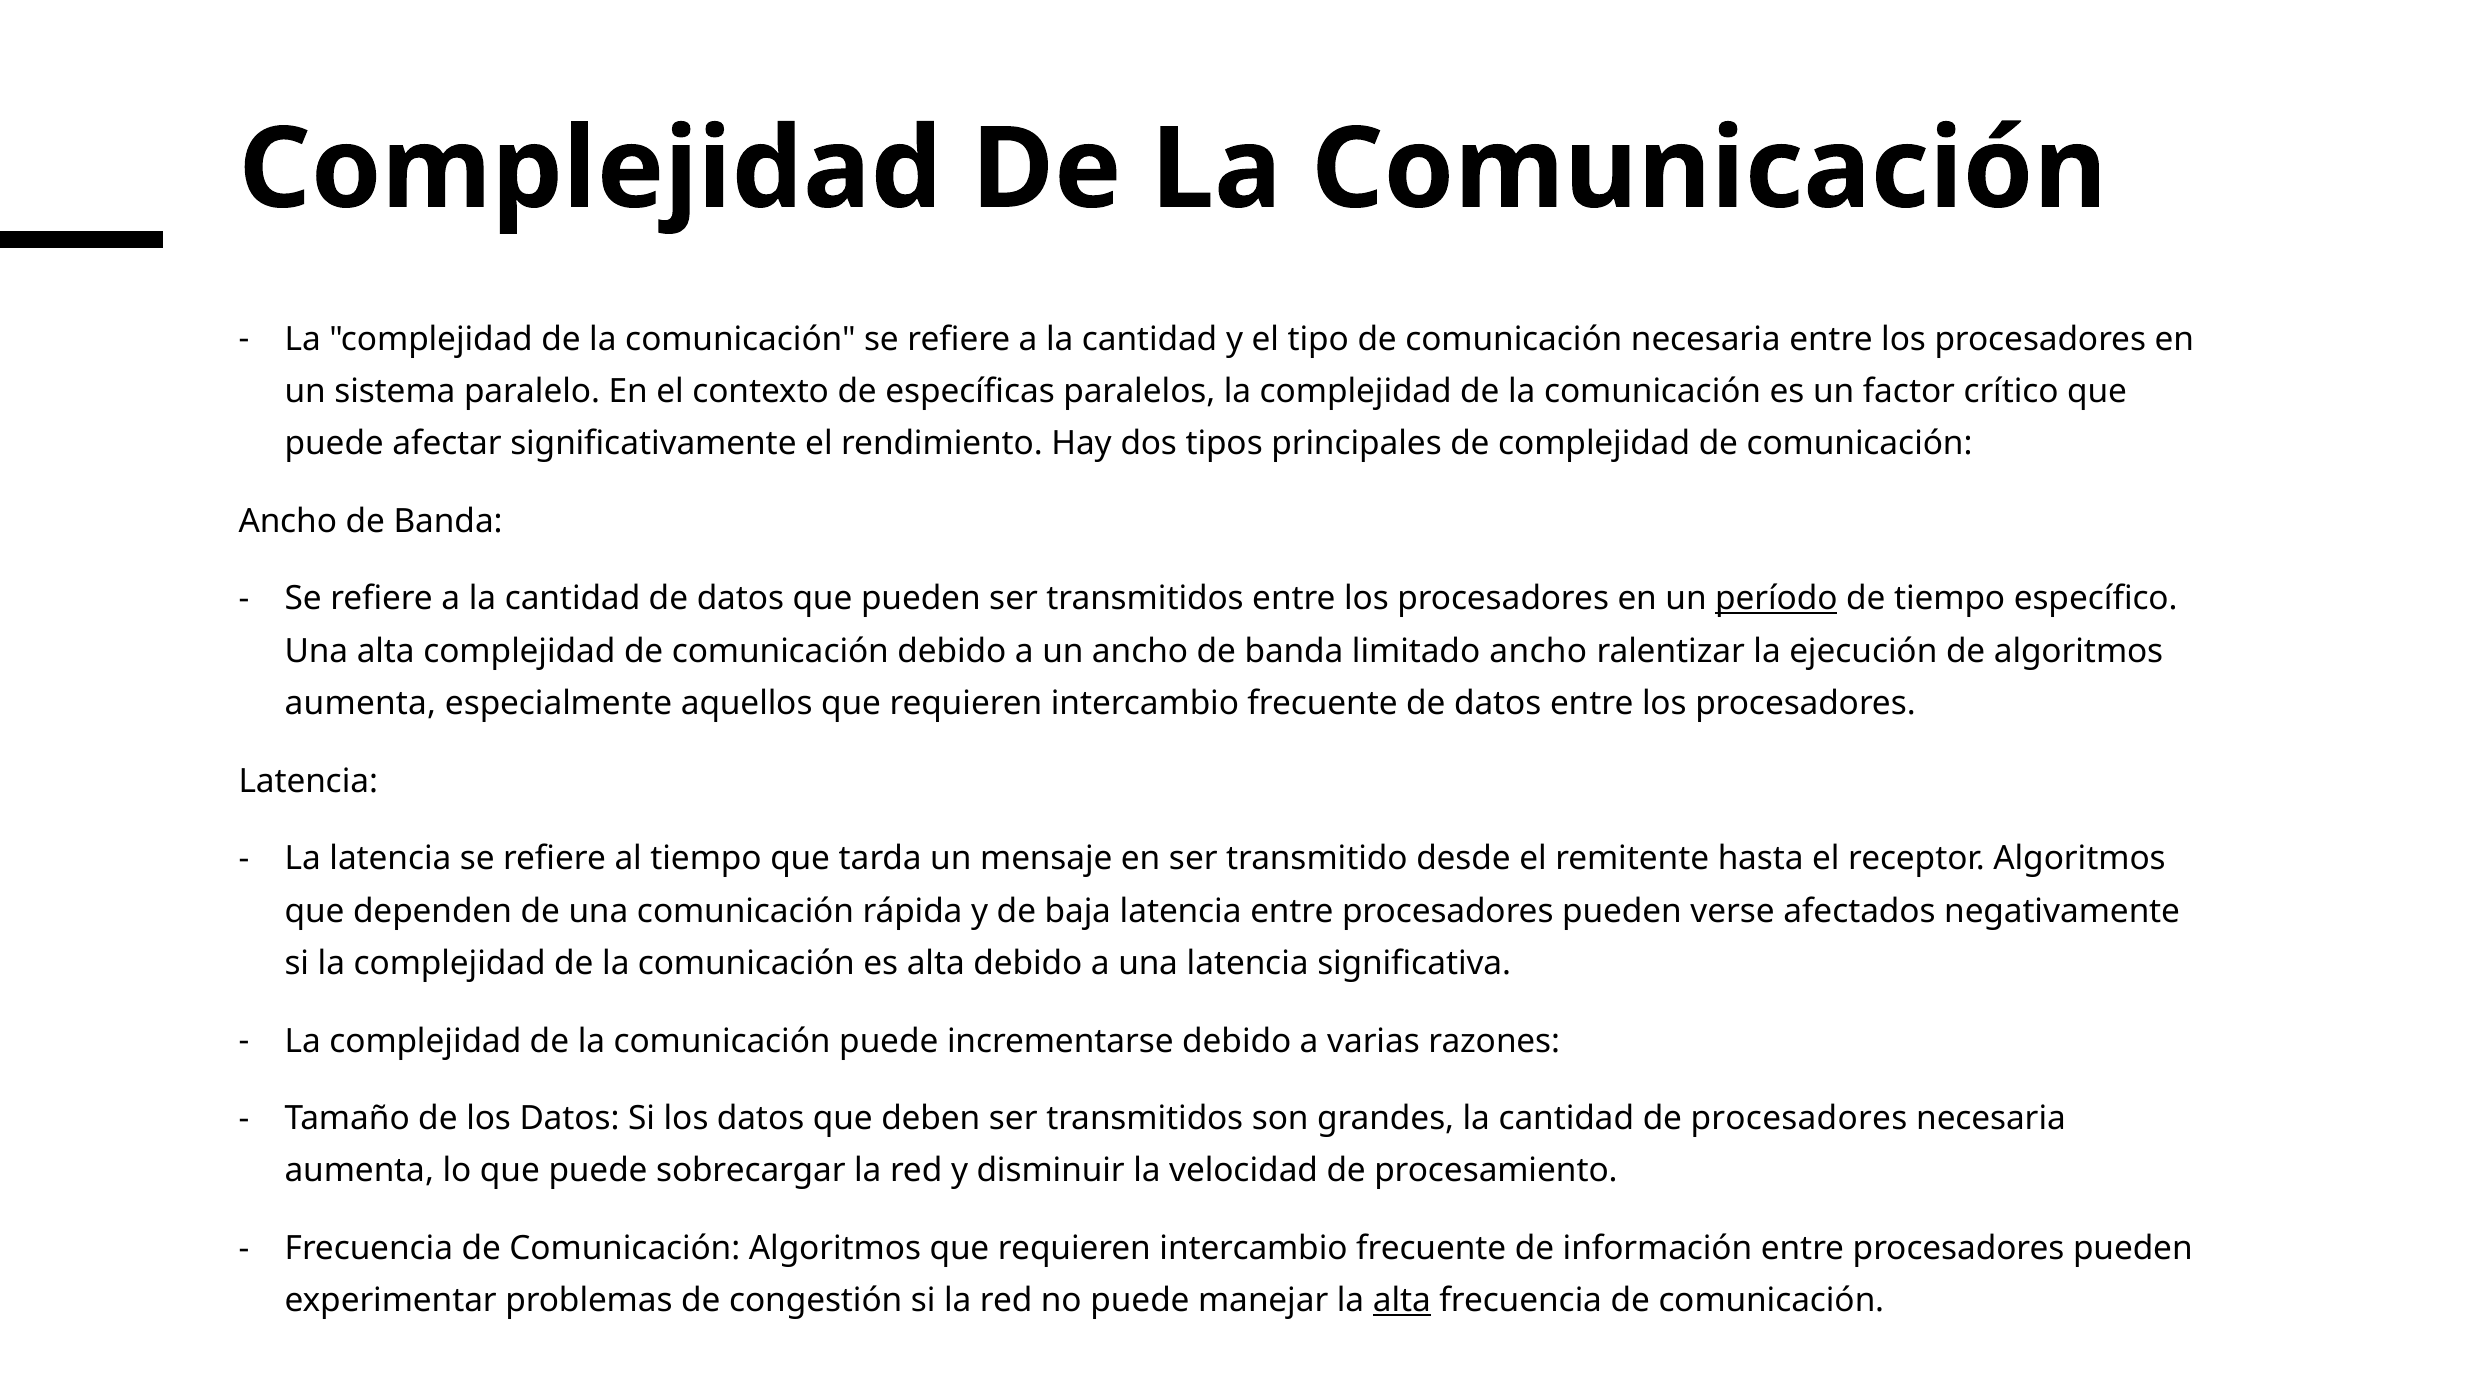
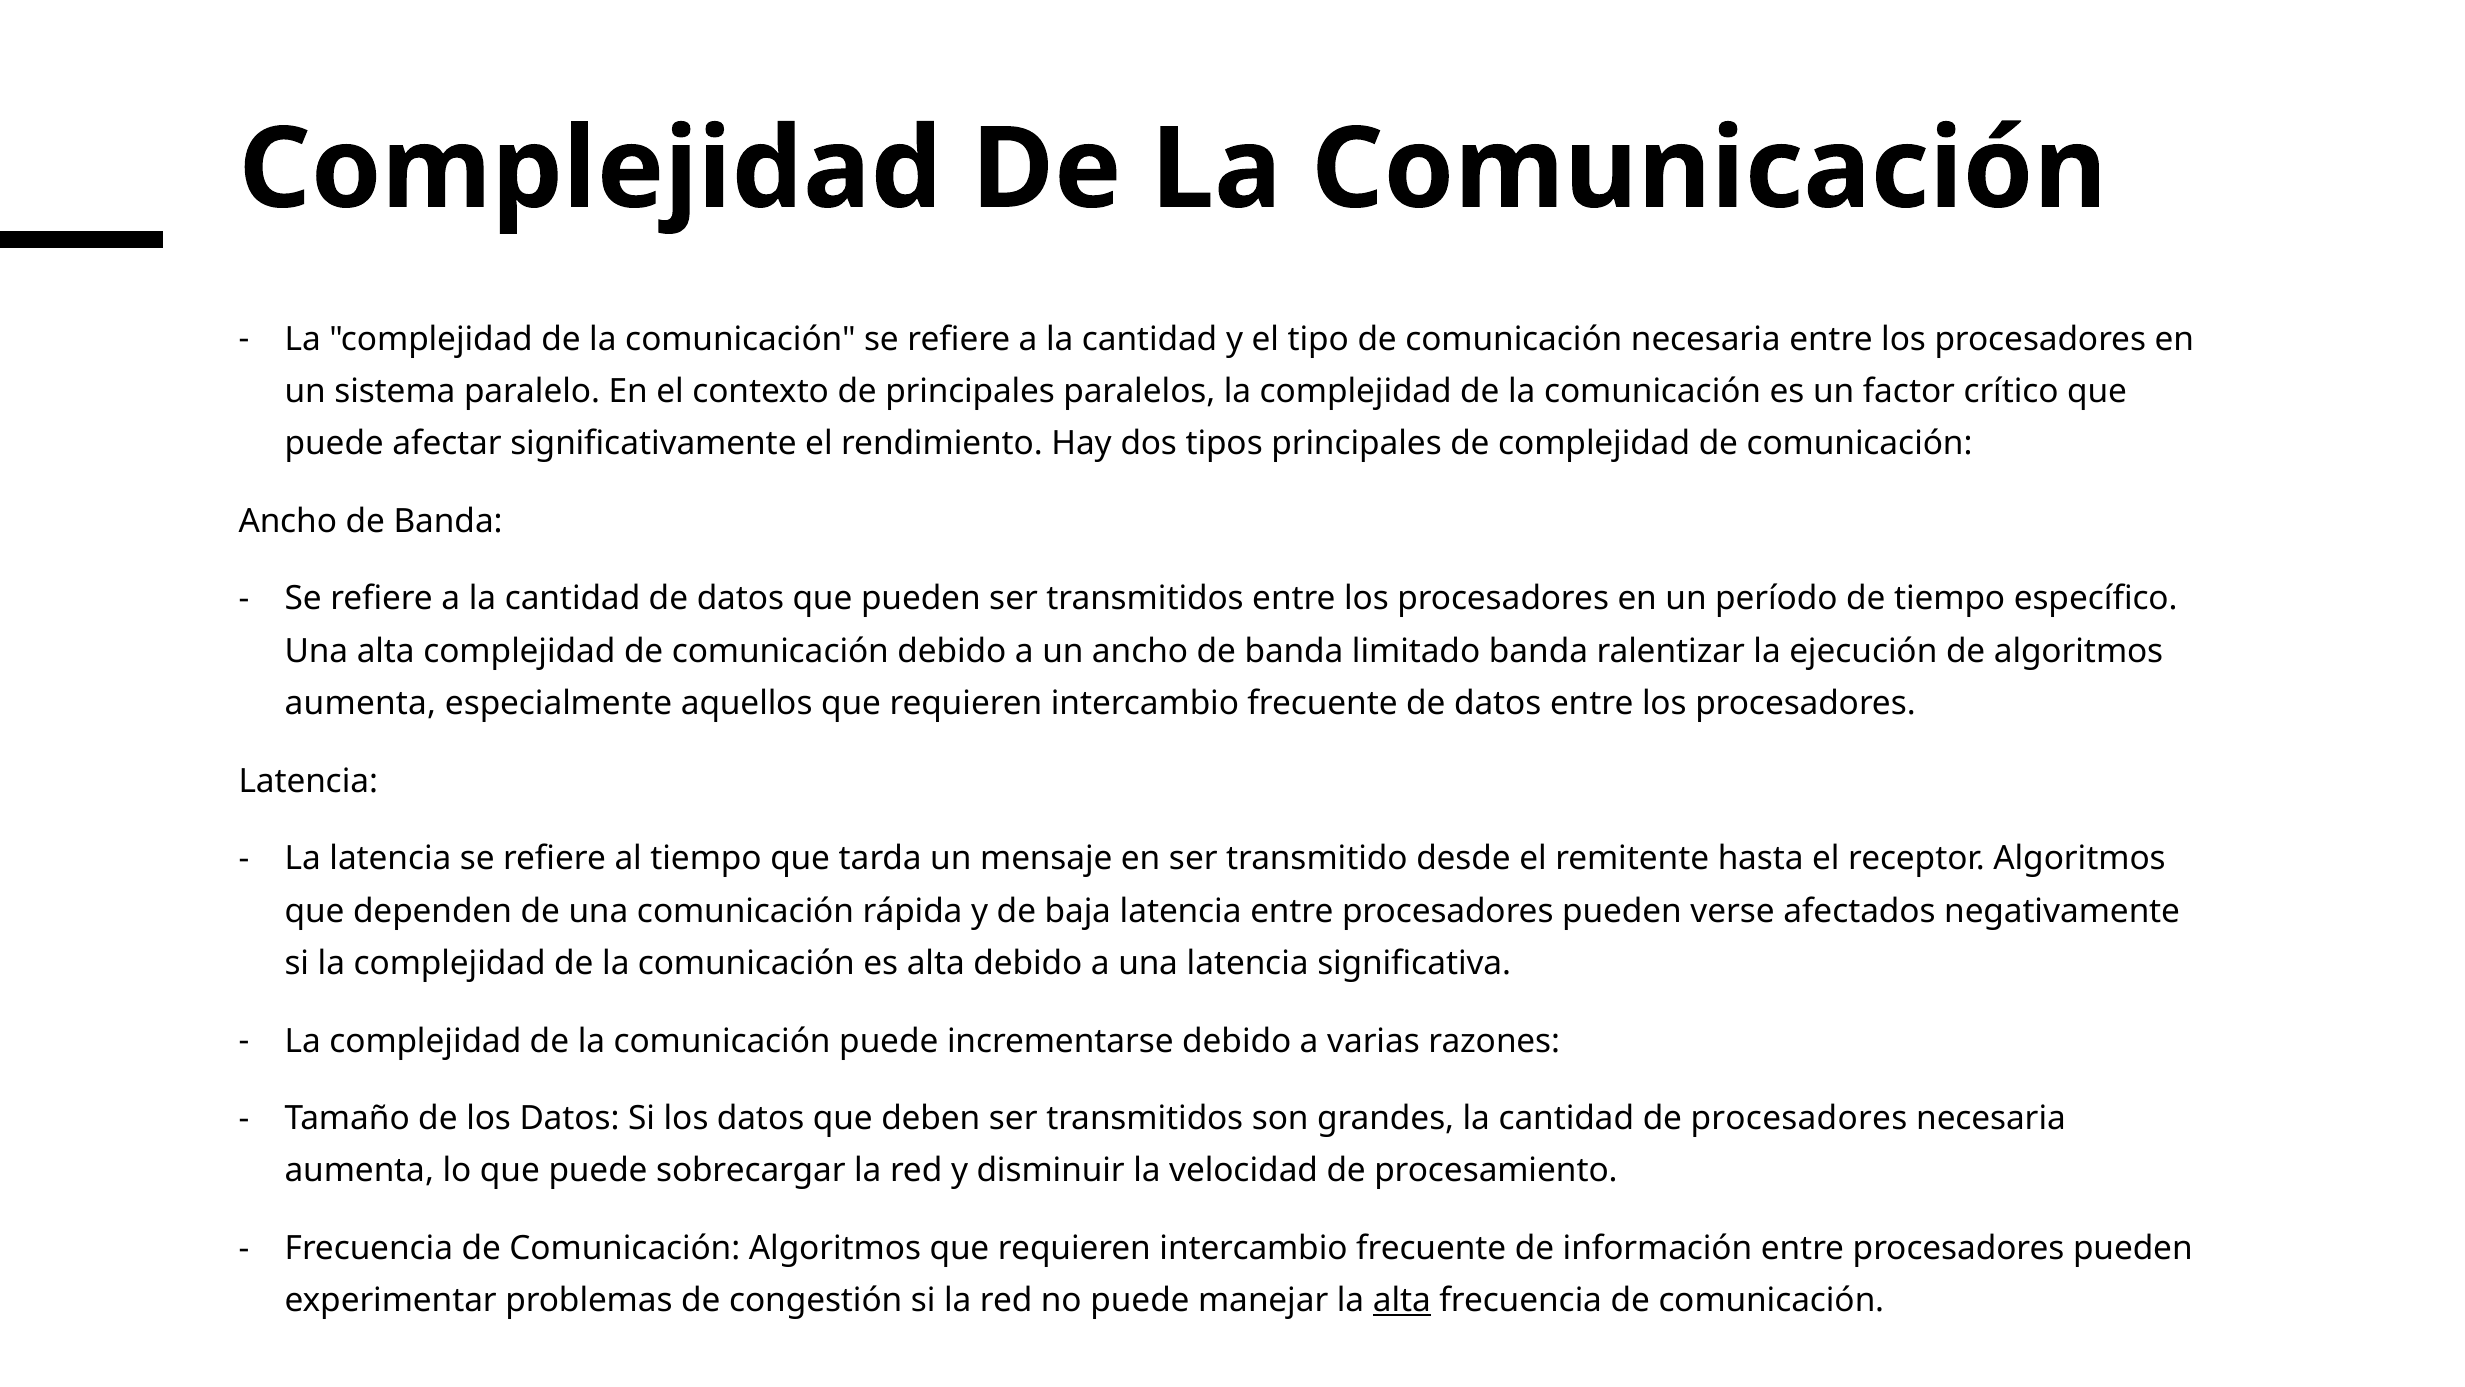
de específicas: específicas -> principales
período underline: present -> none
limitado ancho: ancho -> banda
